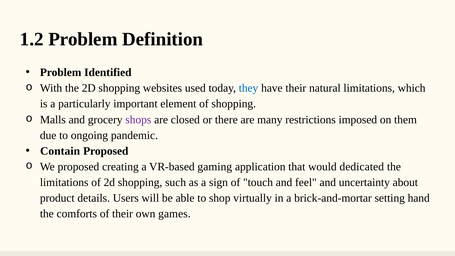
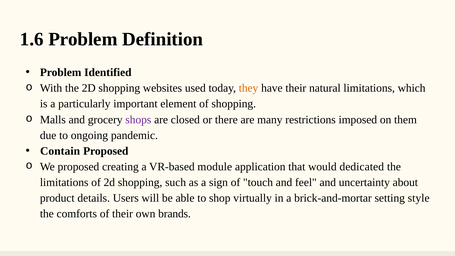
1.2: 1.2 -> 1.6
they colour: blue -> orange
gaming: gaming -> module
hand: hand -> style
games: games -> brands
